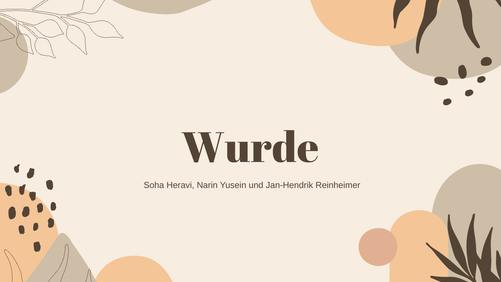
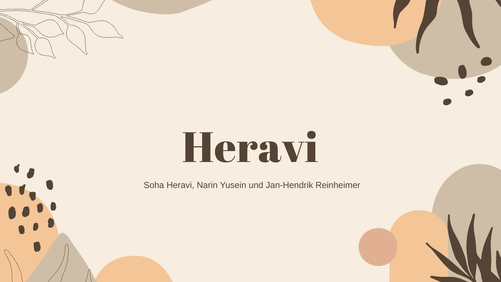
Wurde at (250, 148): Wurde -> Heravi
